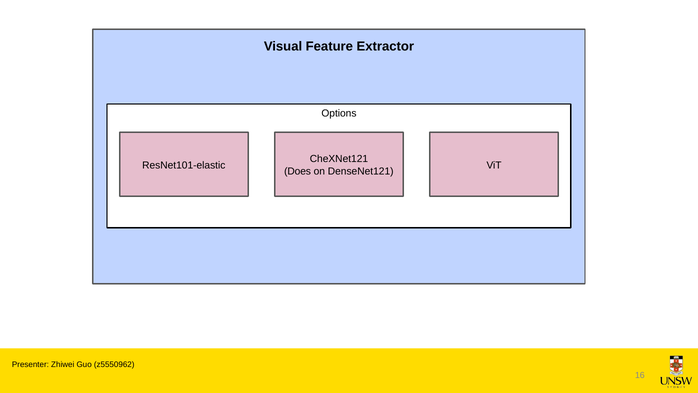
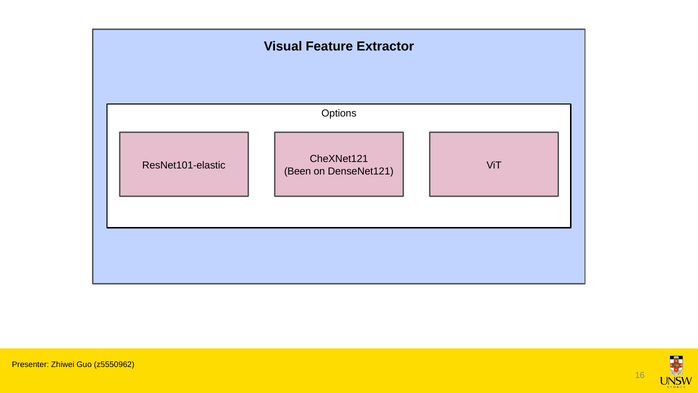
Does: Does -> Been
